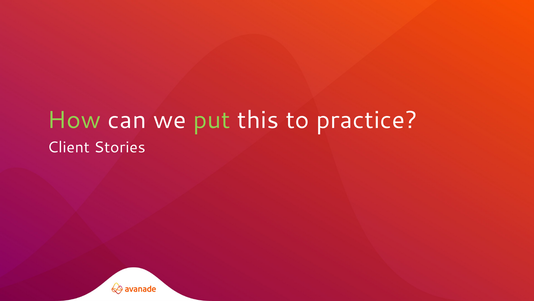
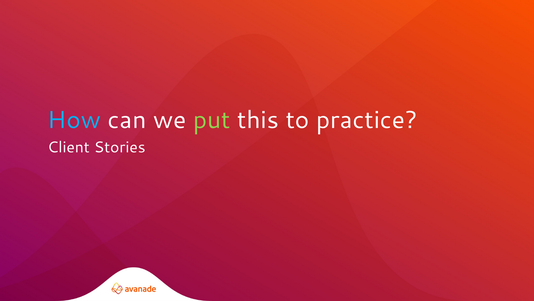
How colour: light green -> light blue
